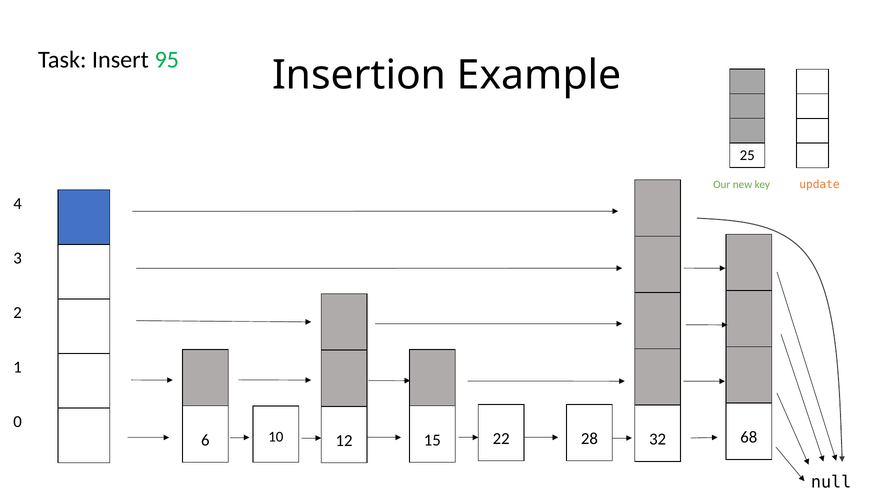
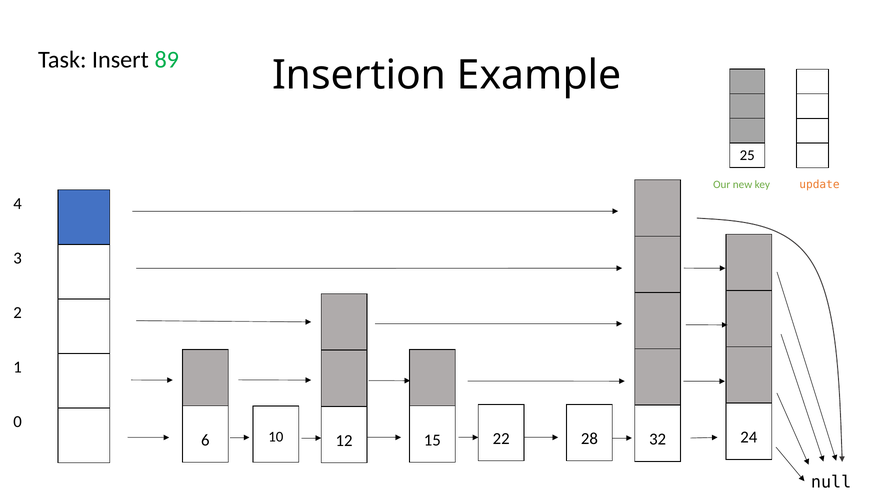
95: 95 -> 89
68: 68 -> 24
